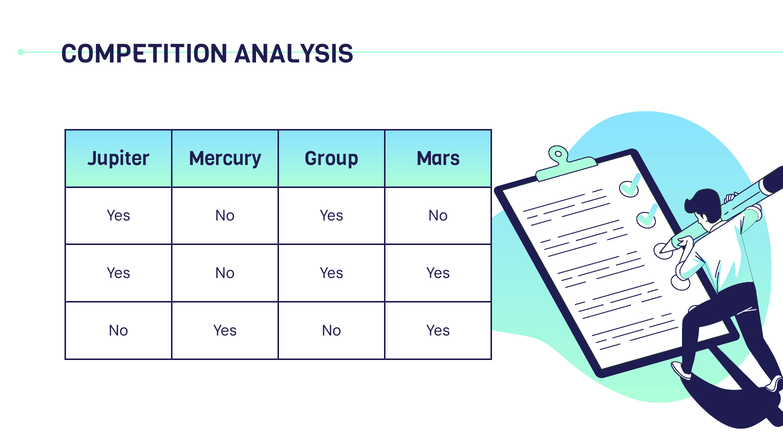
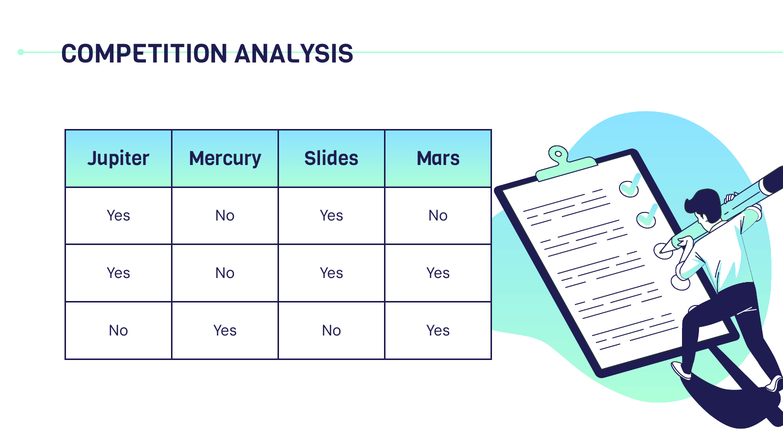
Group: Group -> Slides
